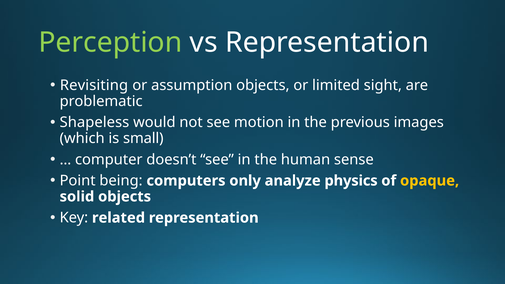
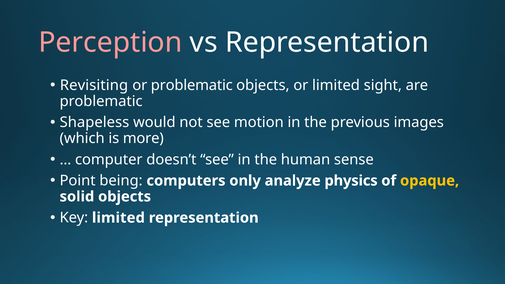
Perception colour: light green -> pink
or assumption: assumption -> problematic
small: small -> more
Key related: related -> limited
